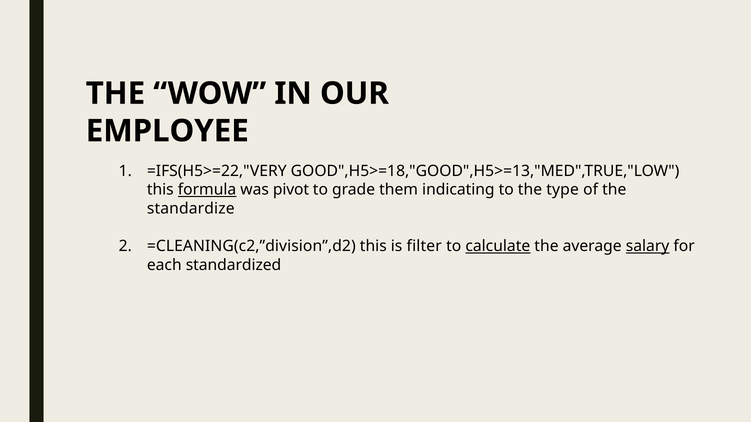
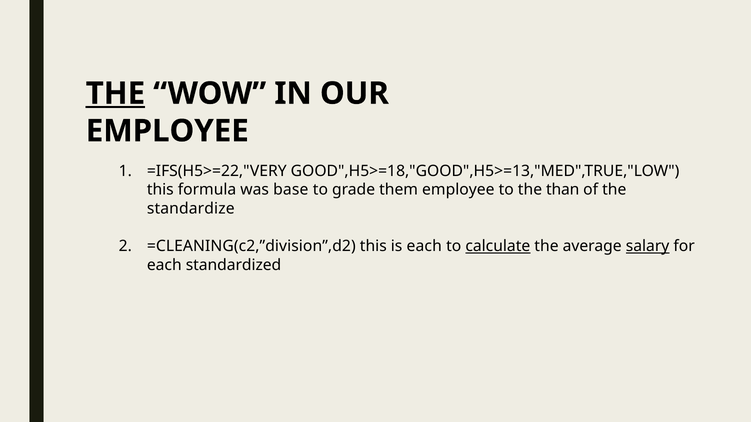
THE at (115, 94) underline: none -> present
formula underline: present -> none
pivot: pivot -> base
them indicating: indicating -> employee
type: type -> than
is filter: filter -> each
